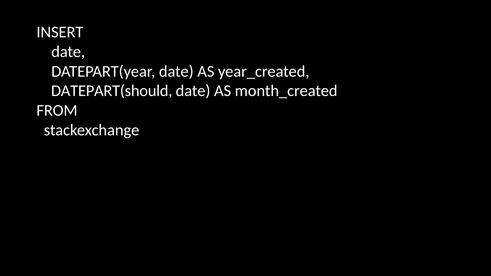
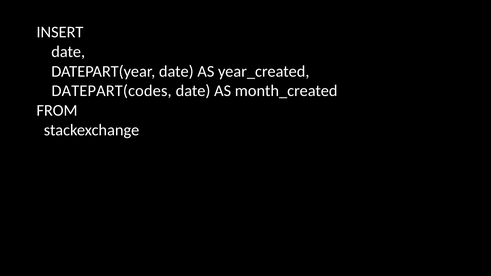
DATEPART(should: DATEPART(should -> DATEPART(codes
